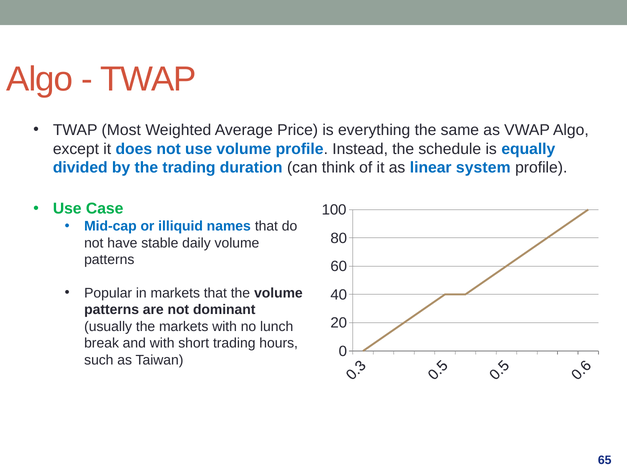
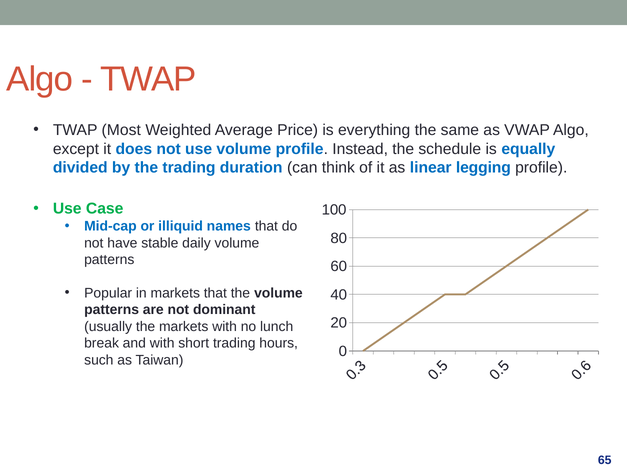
system: system -> legging
